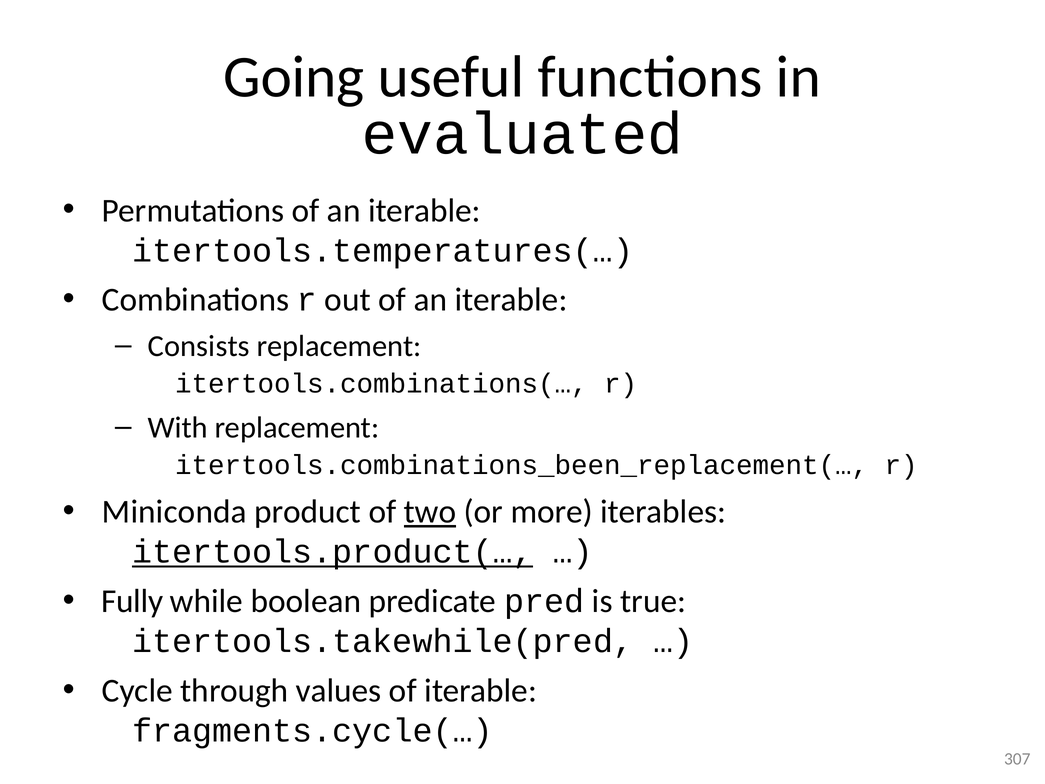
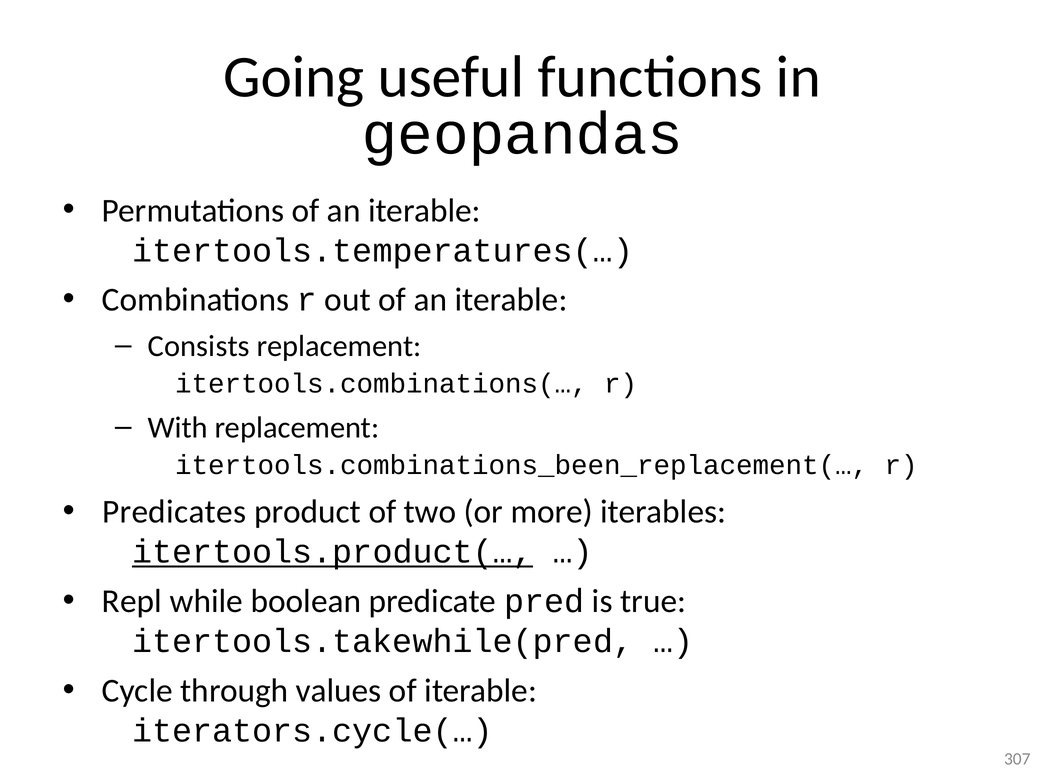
evaluated: evaluated -> geopandas
Miniconda: Miniconda -> Predicates
two underline: present -> none
Fully: Fully -> Repl
fragments.cycle(…: fragments.cycle(… -> iterators.cycle(…
